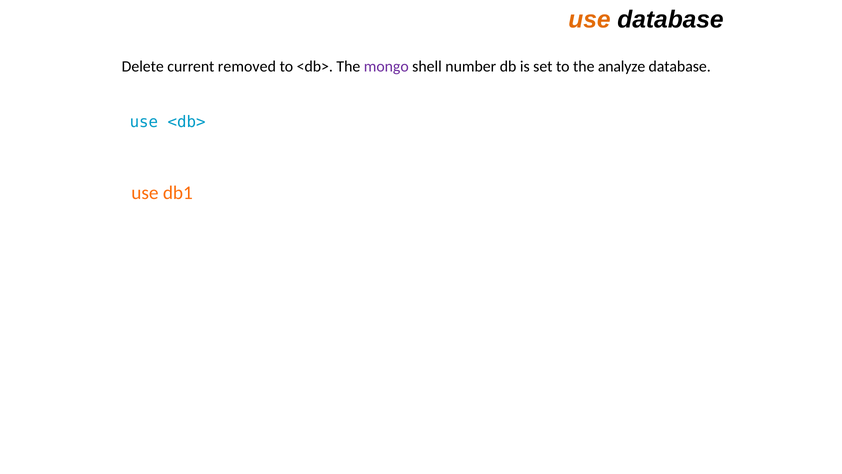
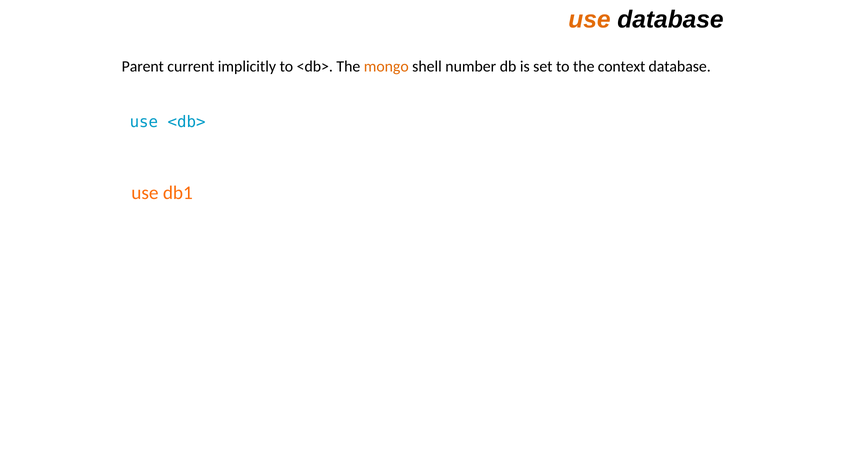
Delete: Delete -> Parent
removed: removed -> implicitly
mongo colour: purple -> orange
analyze: analyze -> context
